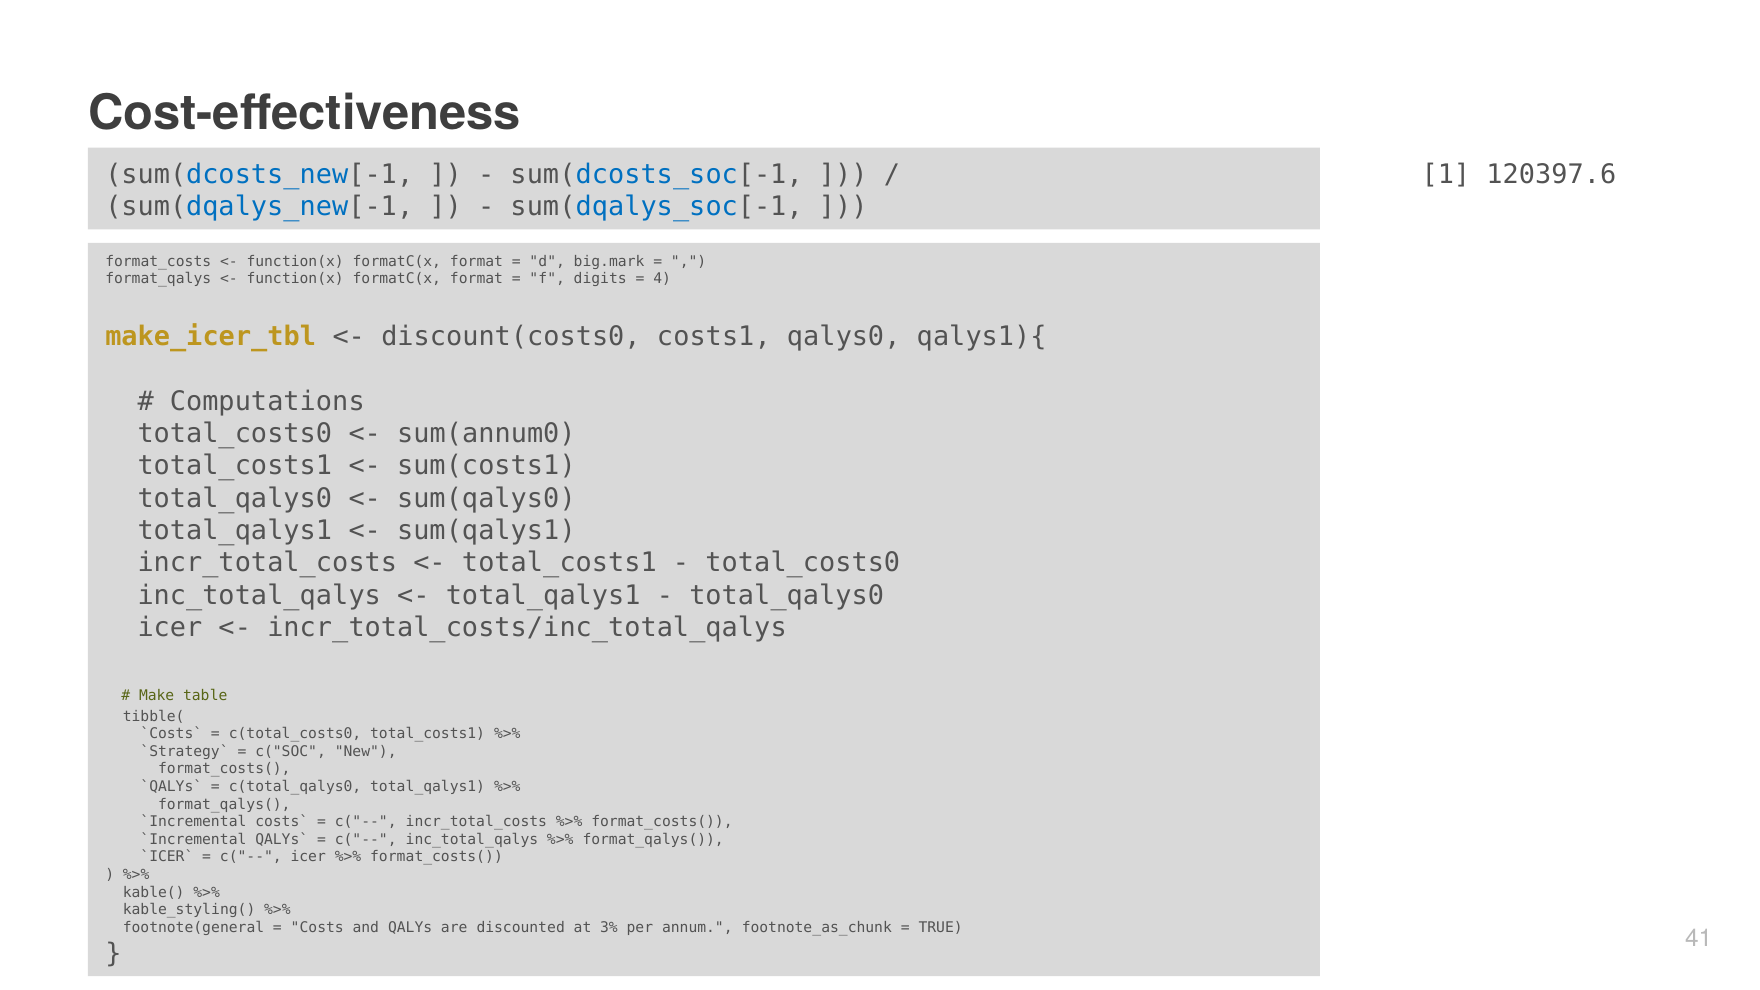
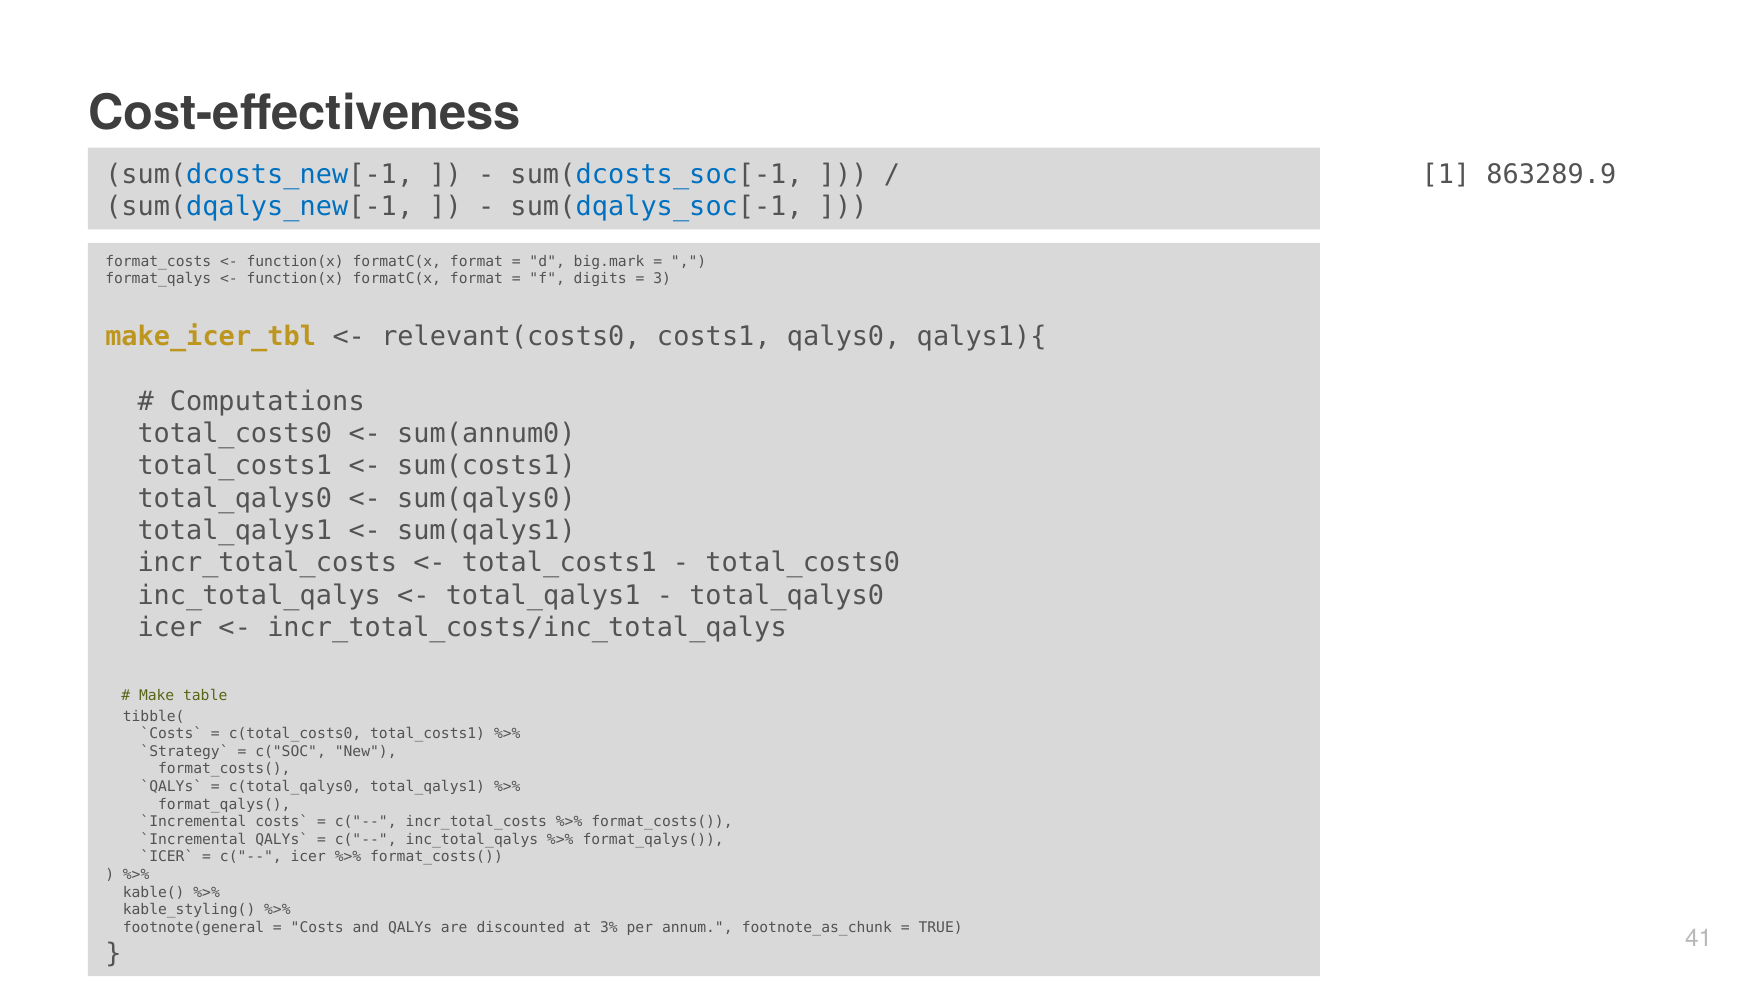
120397.6: 120397.6 -> 863289.9
4: 4 -> 3
discount(costs0: discount(costs0 -> relevant(costs0
